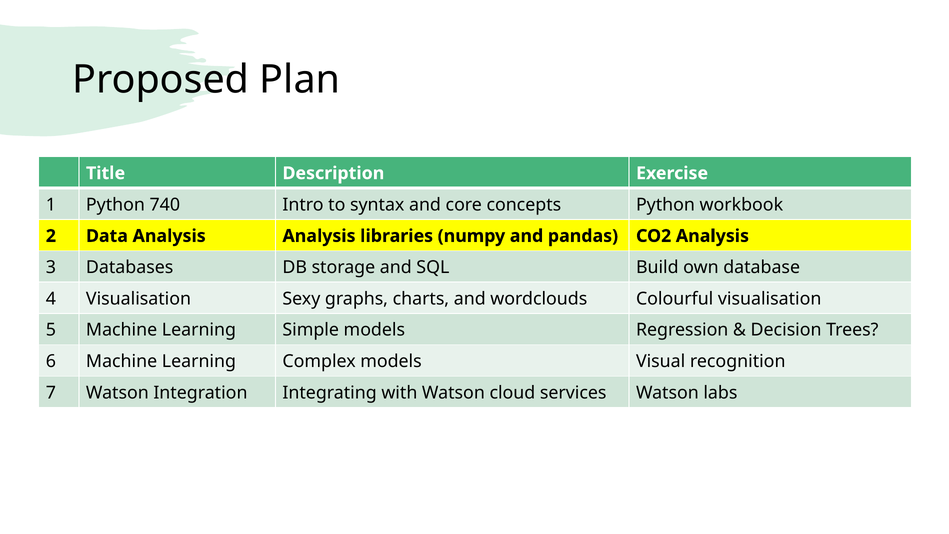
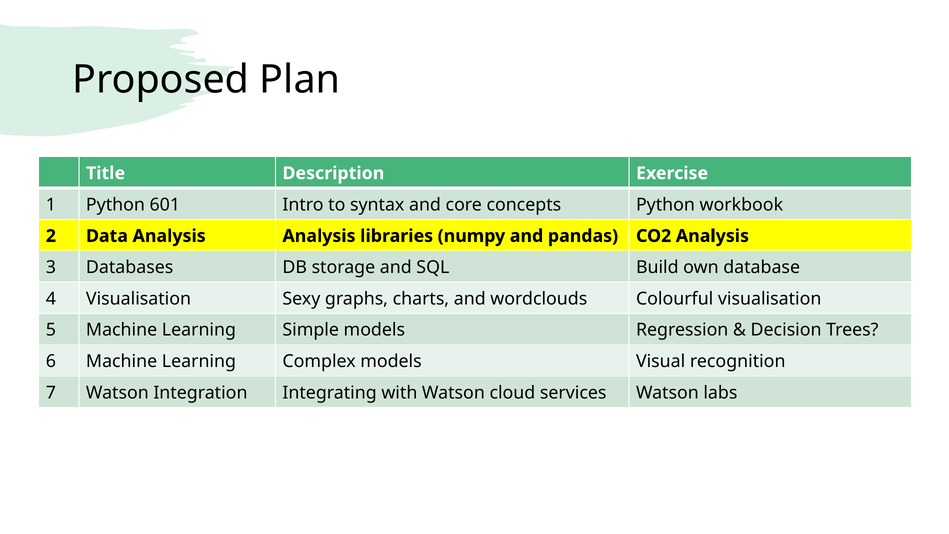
740: 740 -> 601
